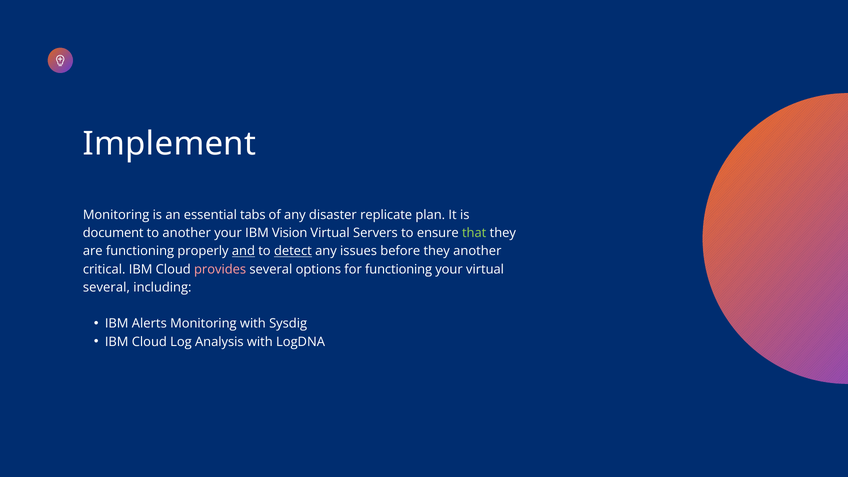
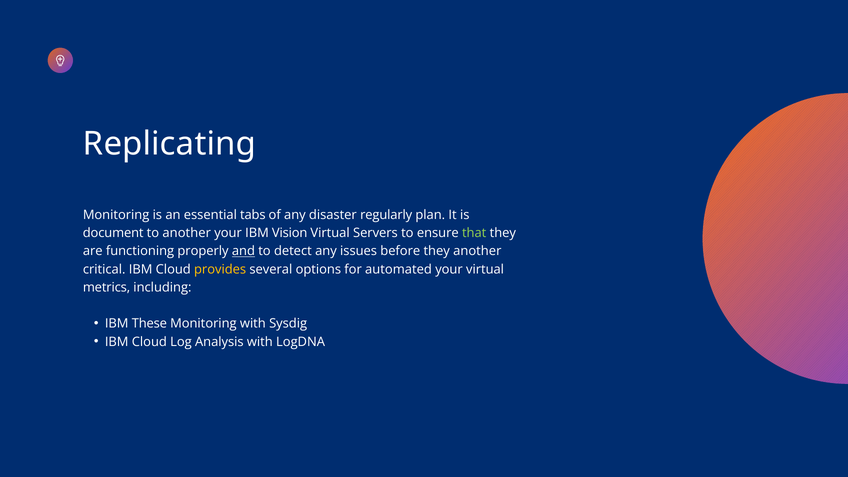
Implement: Implement -> Replicating
replicate: replicate -> regularly
detect underline: present -> none
provides colour: pink -> yellow
for functioning: functioning -> automated
several at (106, 287): several -> metrics
Alerts: Alerts -> These
